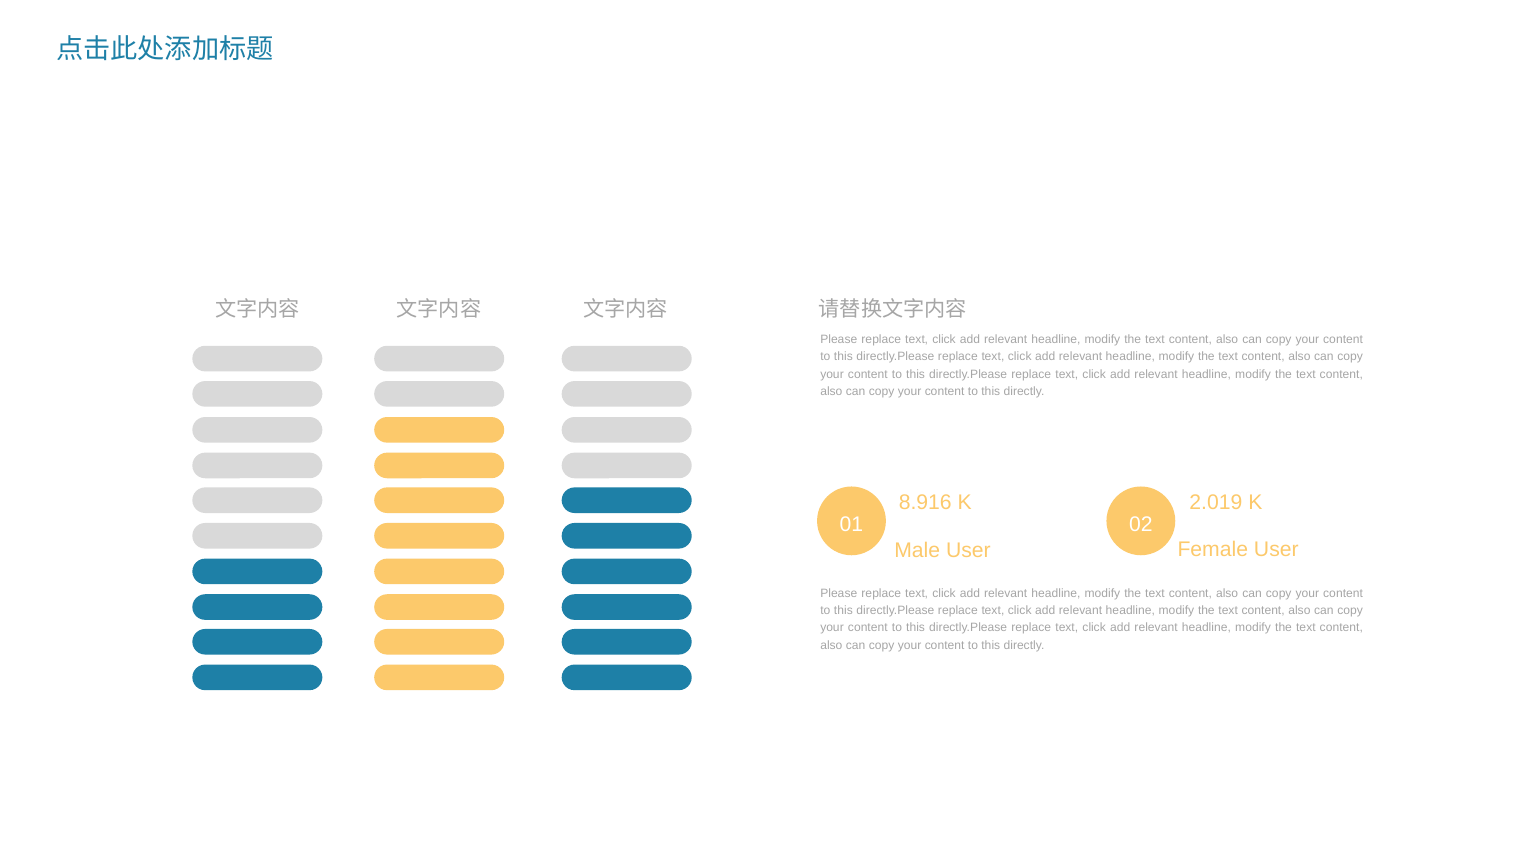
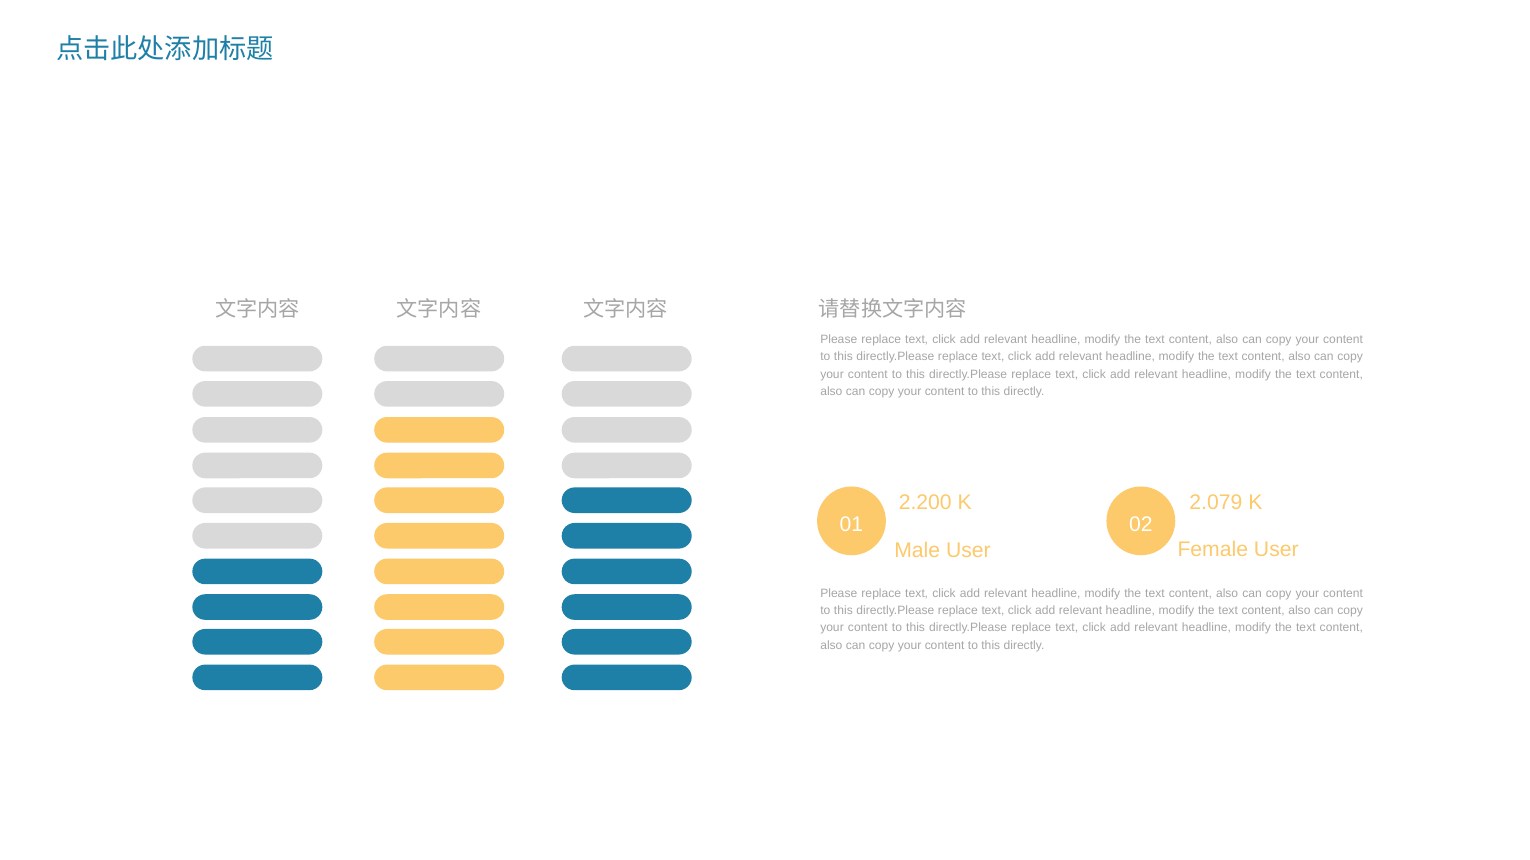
8.916: 8.916 -> 2.200
2.019: 2.019 -> 2.079
